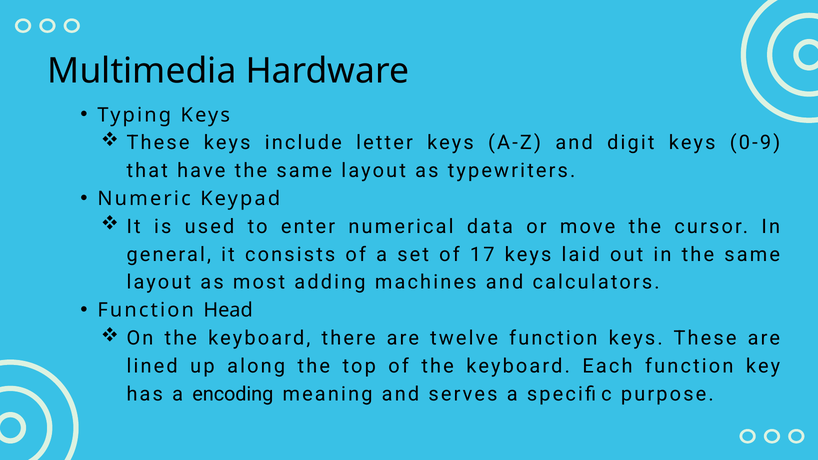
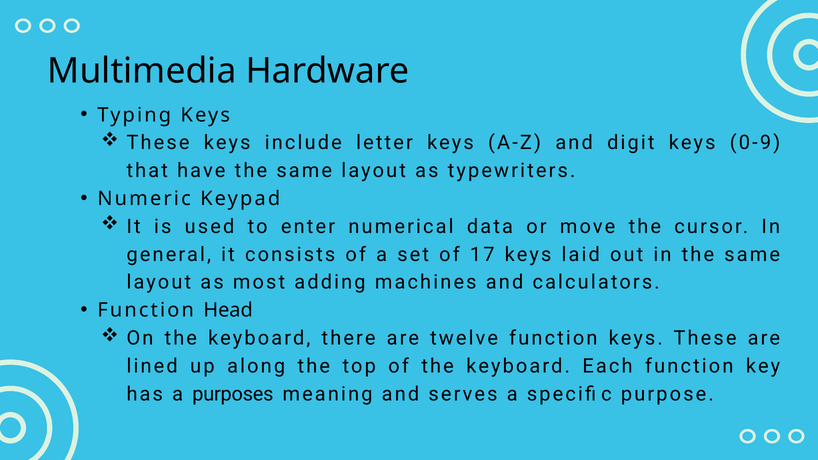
encoding: encoding -> purposes
